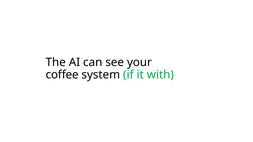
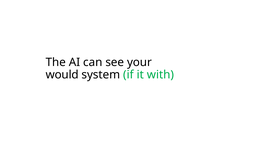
coffee: coffee -> would
